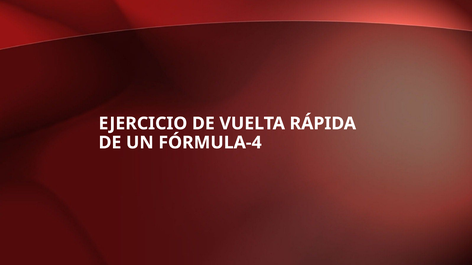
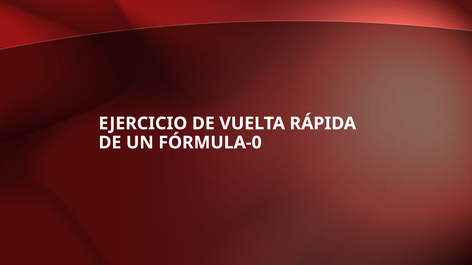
FÓRMULA-4: FÓRMULA-4 -> FÓRMULA-0
